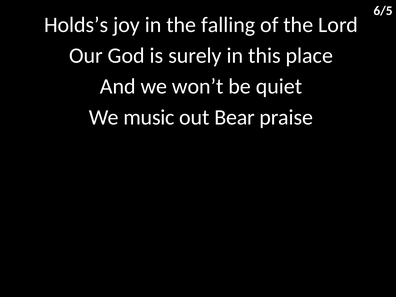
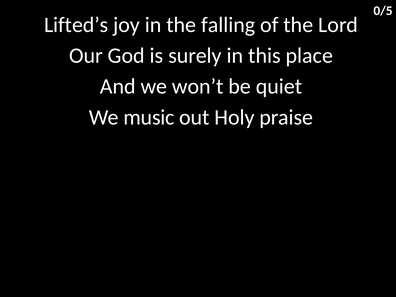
6/5: 6/5 -> 0/5
Holds’s: Holds’s -> Lifted’s
Bear: Bear -> Holy
